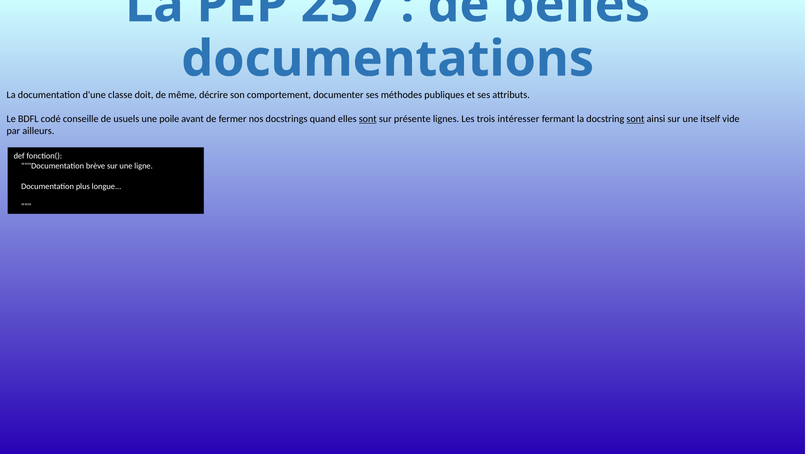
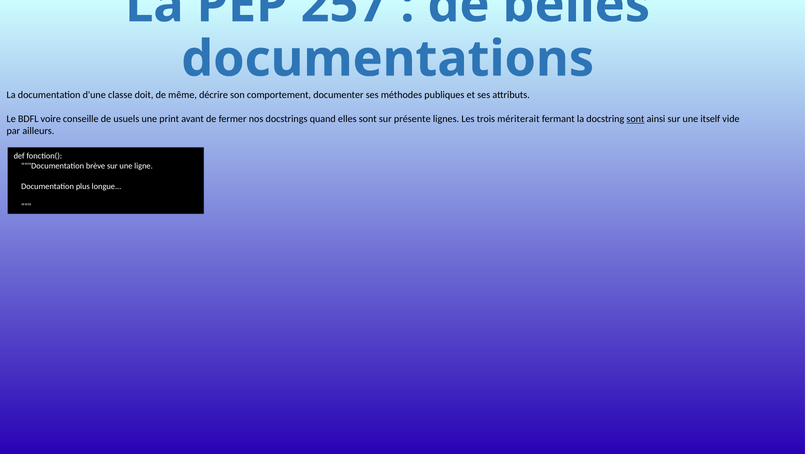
codé: codé -> voire
poile: poile -> print
sont at (368, 119) underline: present -> none
intéresser: intéresser -> mériterait
